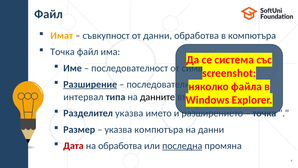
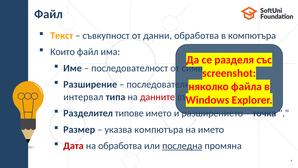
Имат: Имат -> Текст
Точка at (62, 52): Точка -> Които
система: система -> разделя
Разширение underline: present -> none
данните colour: black -> red
Разделител указва: указва -> типове
на данни: данни -> името
